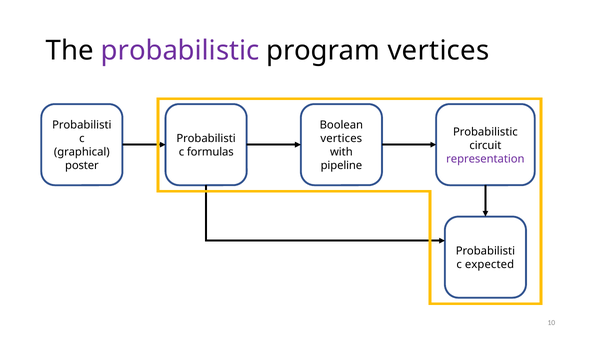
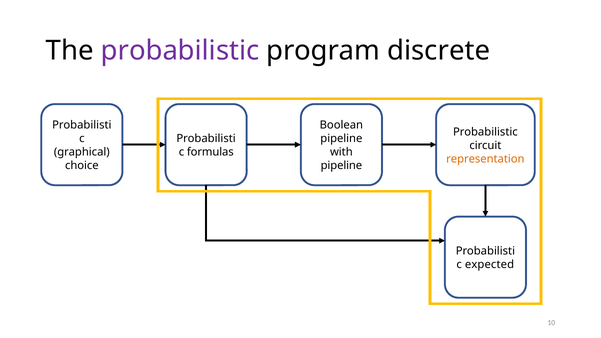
program vertices: vertices -> discrete
vertices at (341, 139): vertices -> pipeline
representation colour: purple -> orange
poster: poster -> choice
